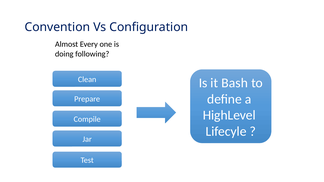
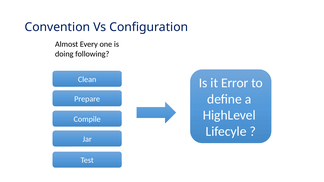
Bash: Bash -> Error
